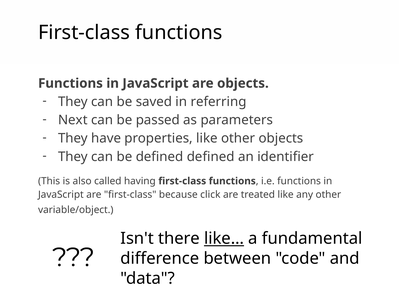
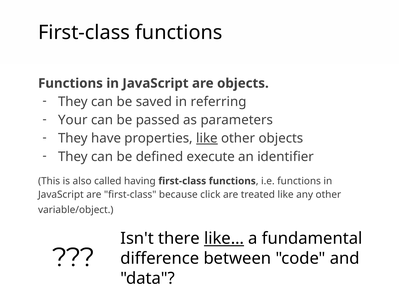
Next: Next -> Your
like at (207, 138) underline: none -> present
defined defined: defined -> execute
